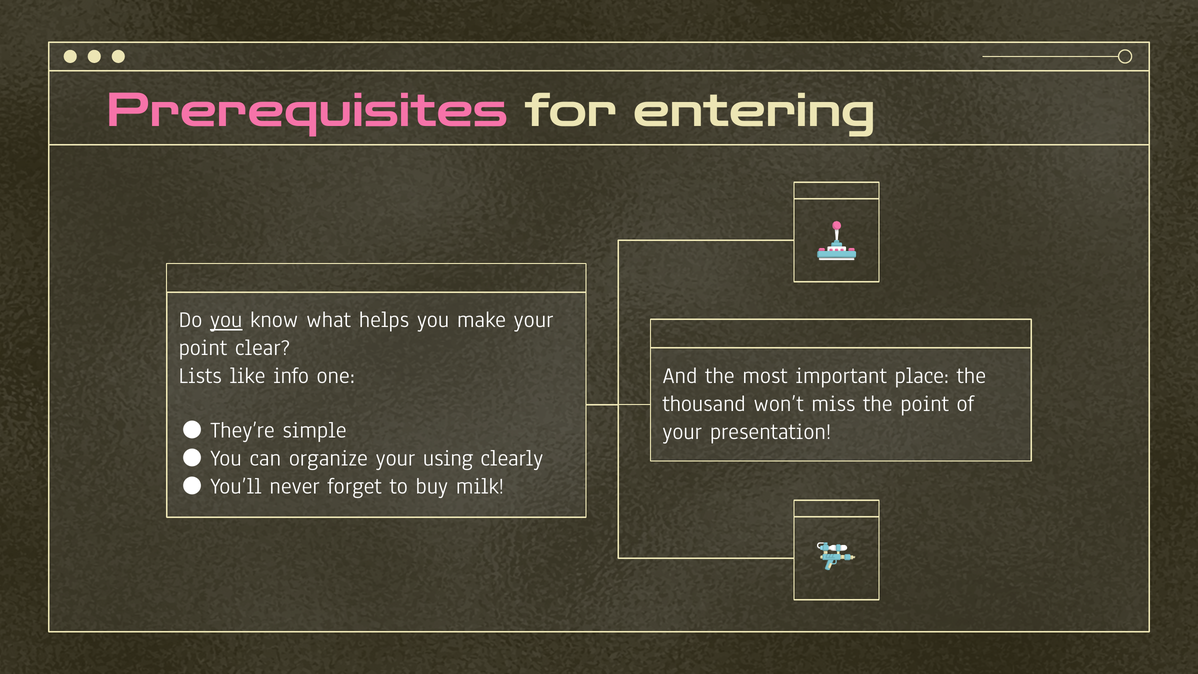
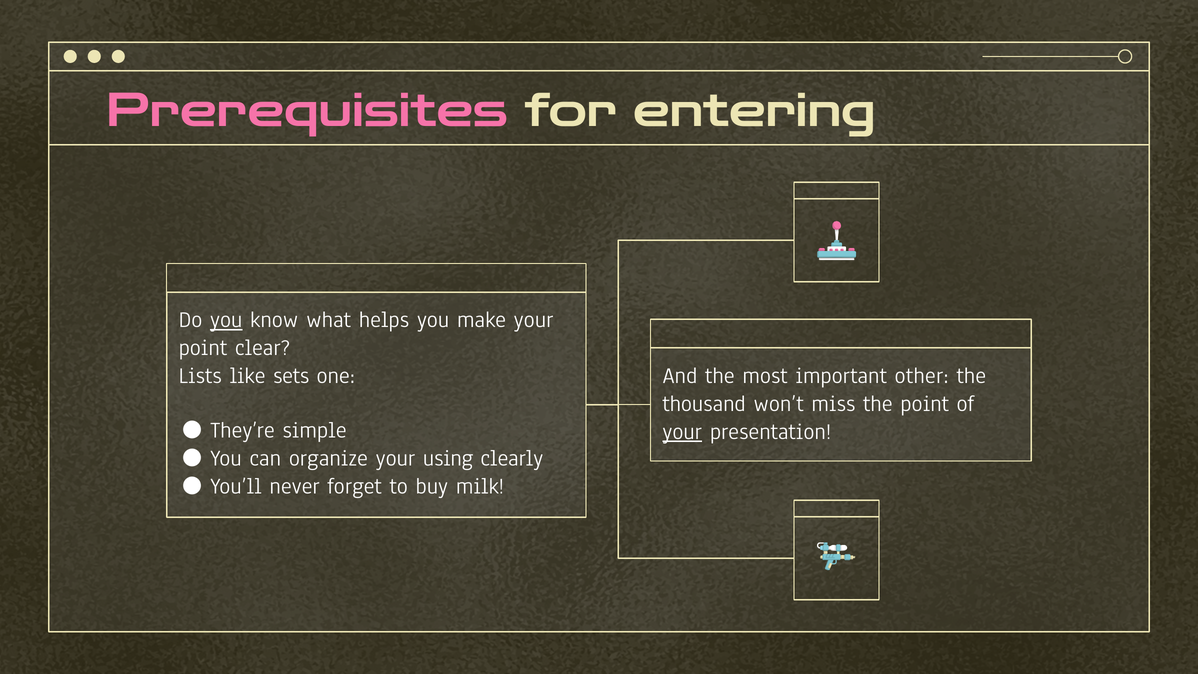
place: place -> other
info: info -> sets
your at (682, 431) underline: none -> present
